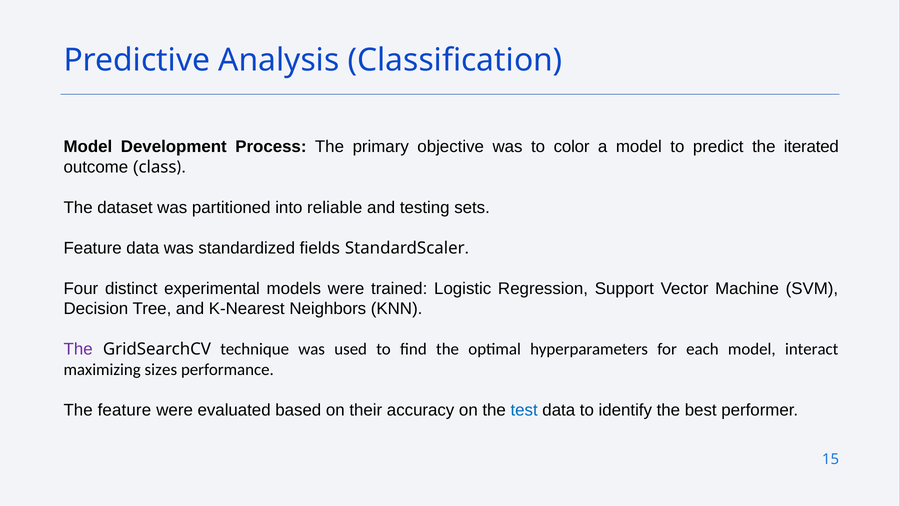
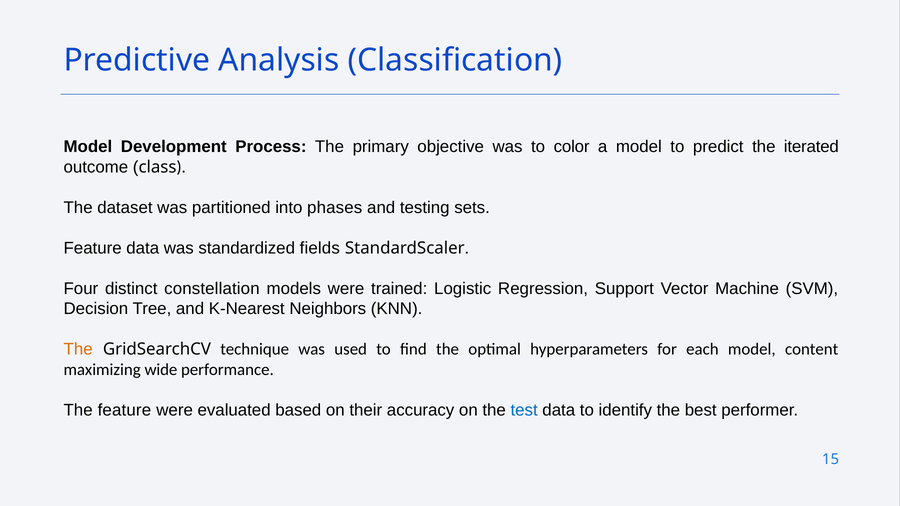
reliable: reliable -> phases
experimental: experimental -> constellation
The at (78, 349) colour: purple -> orange
interact: interact -> content
sizes: sizes -> wide
